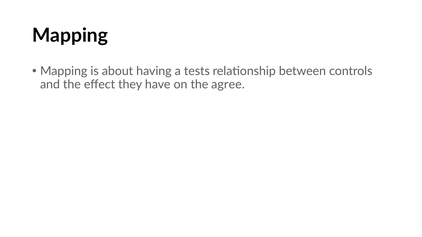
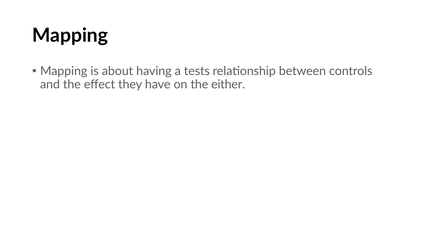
agree: agree -> either
